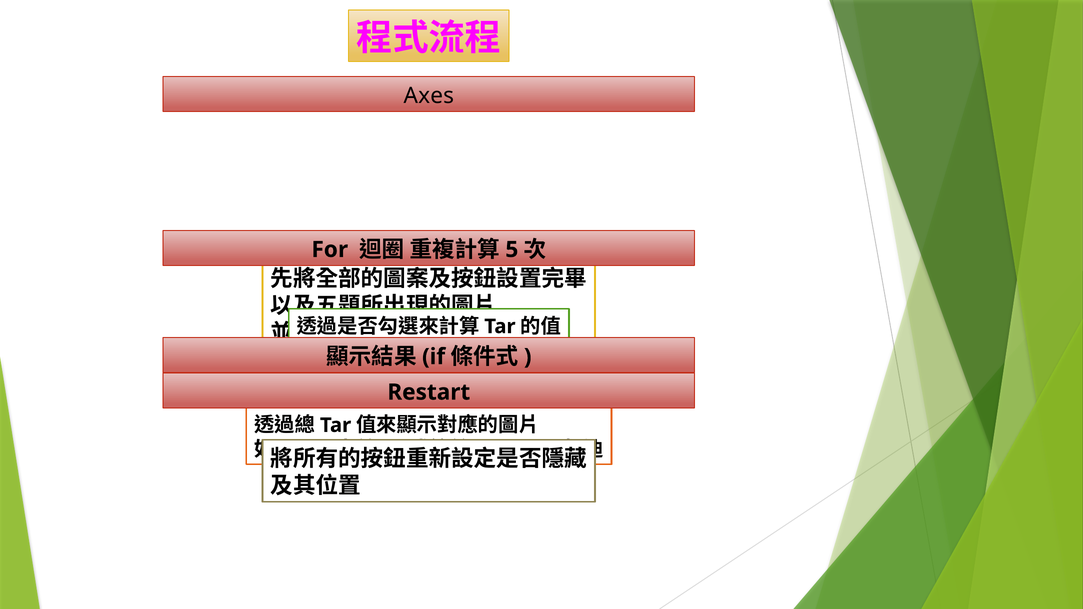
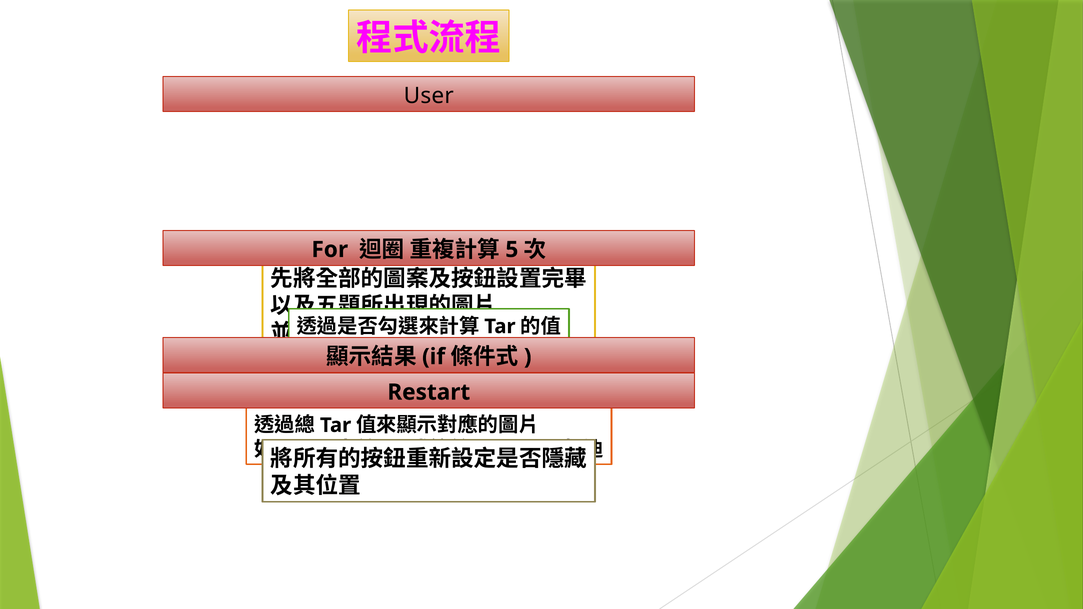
Axes: Axes -> User
